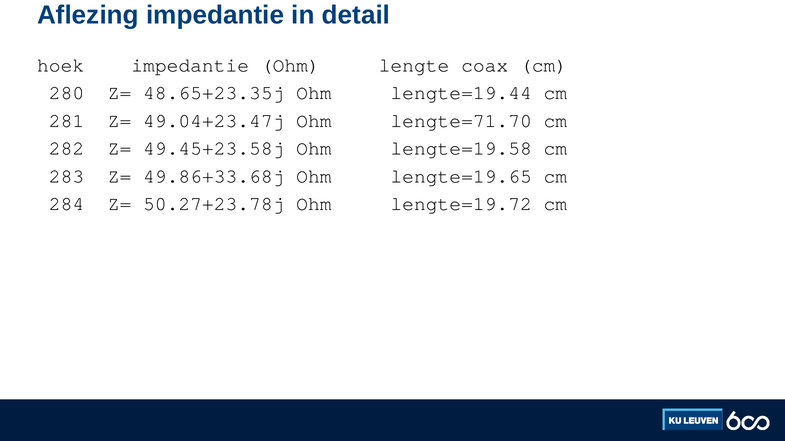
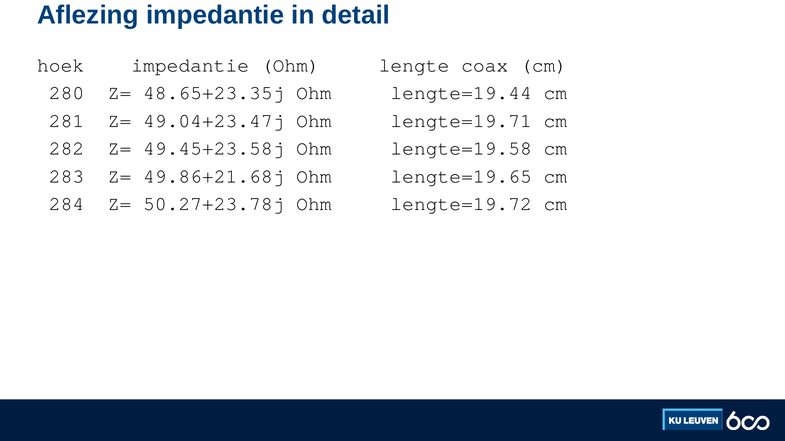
lengte=71.70: lengte=71.70 -> lengte=19.71
49.86+33.68j: 49.86+33.68j -> 49.86+21.68j
